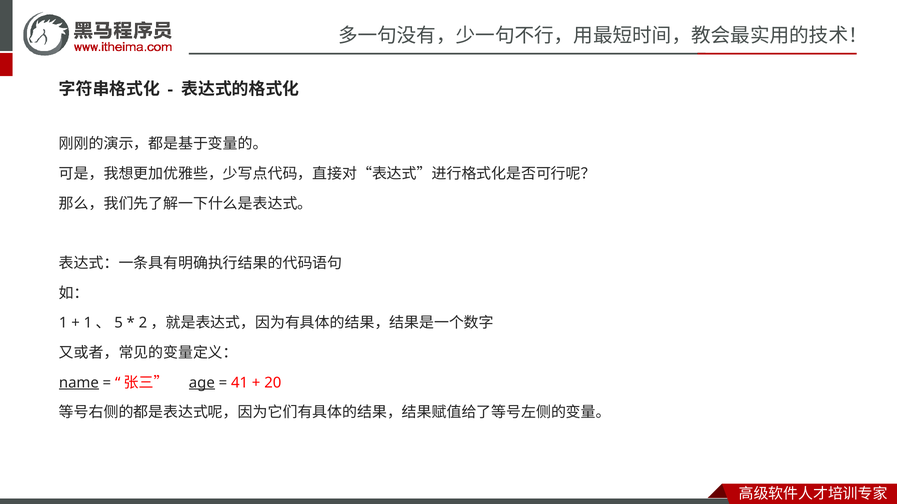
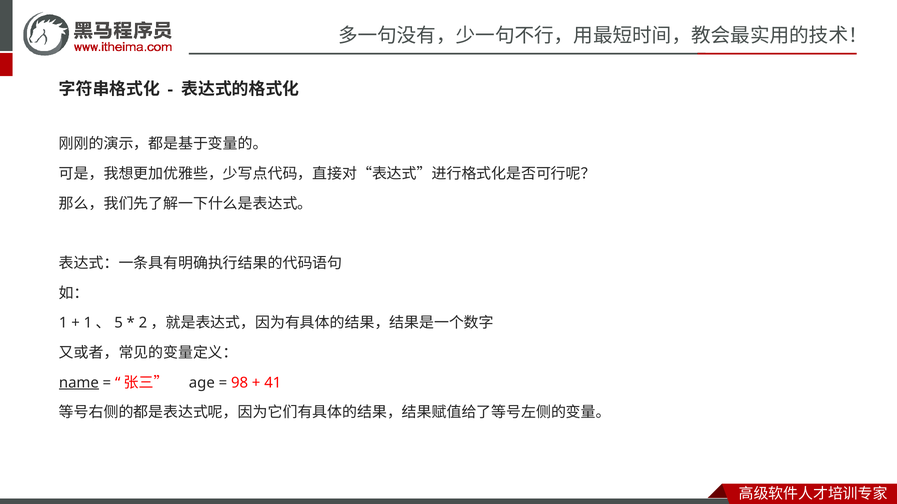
age underline: present -> none
41: 41 -> 98
20: 20 -> 41
